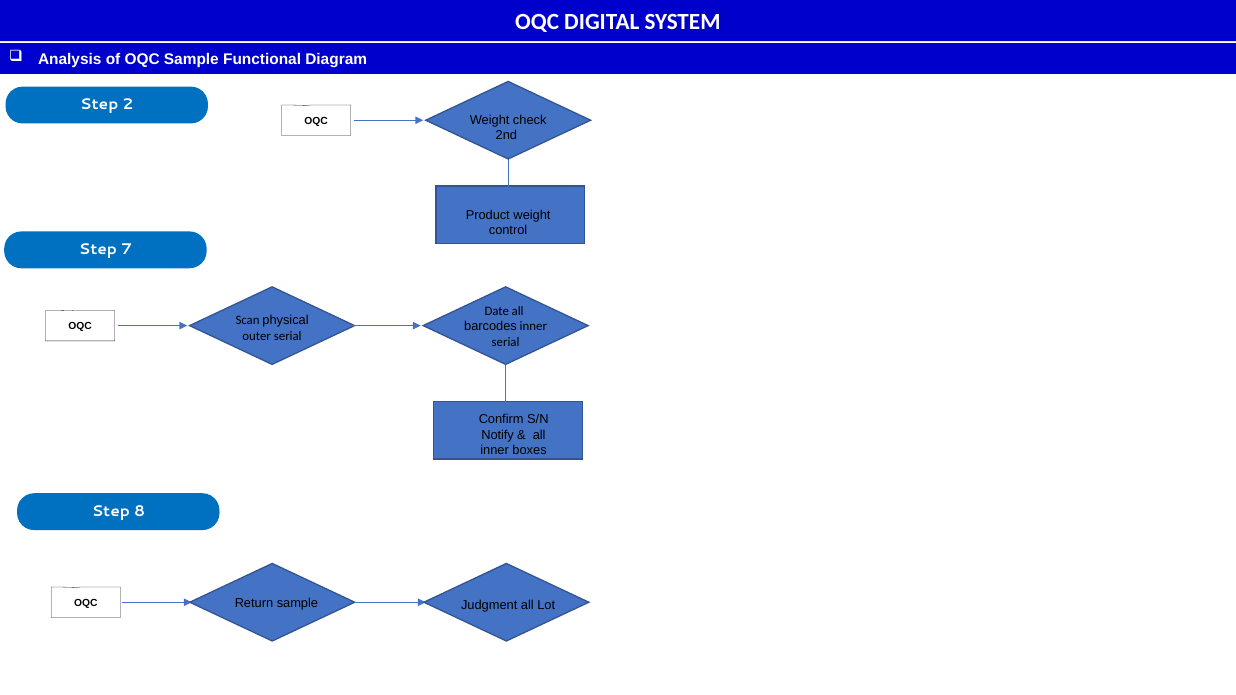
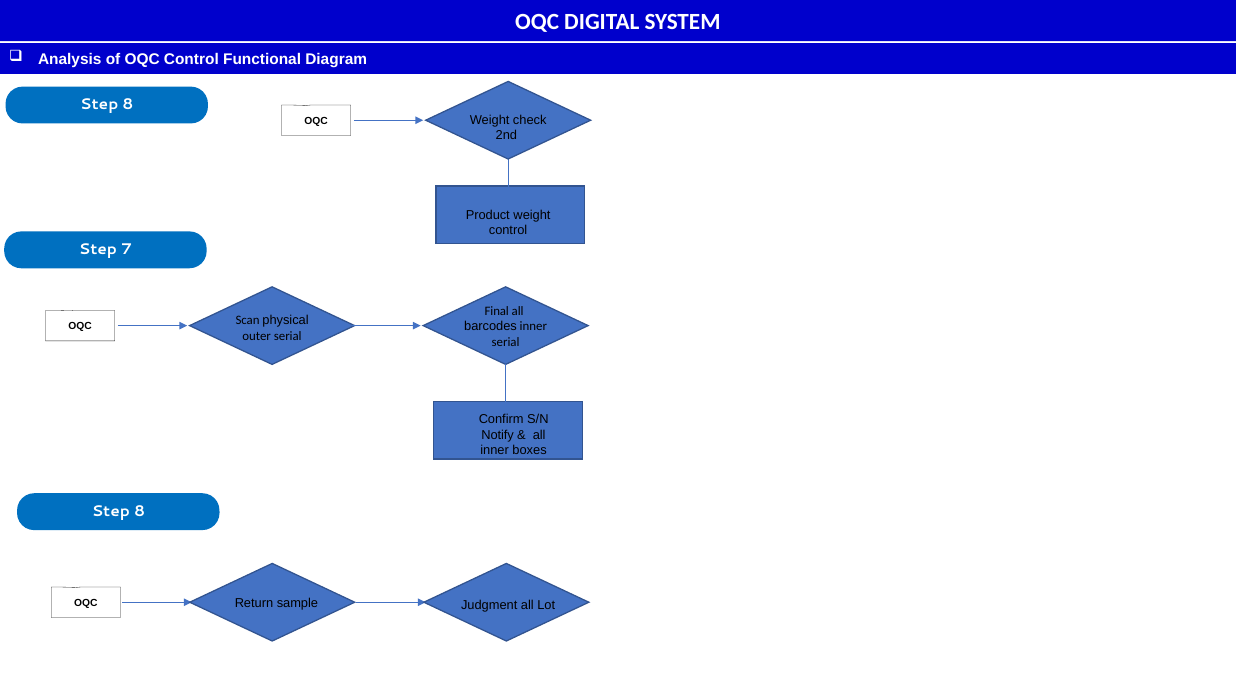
OQC Sample: Sample -> Control
2 at (128, 105): 2 -> 8
Date: Date -> Final
